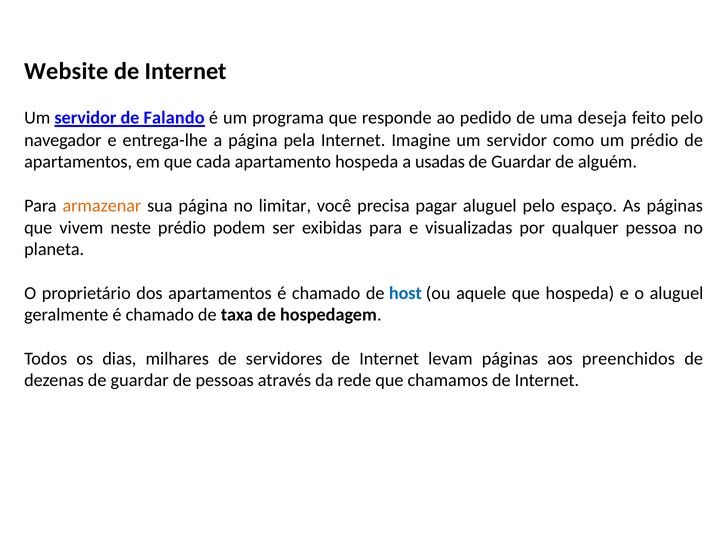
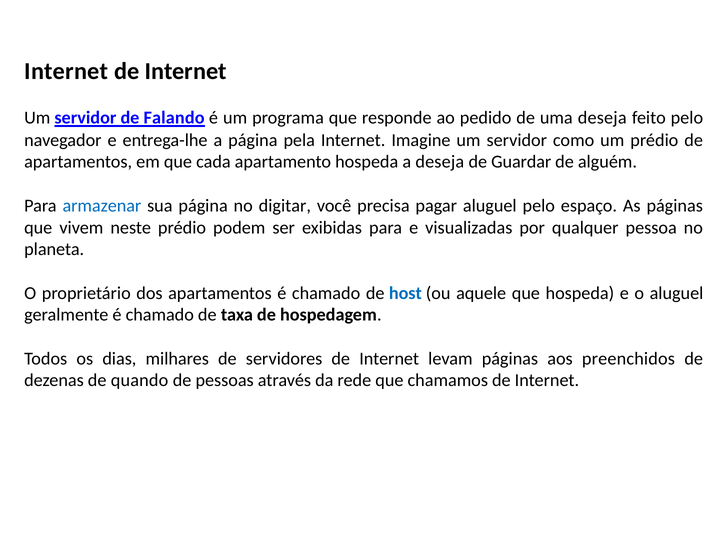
Website at (66, 71): Website -> Internet
a usadas: usadas -> deseja
armazenar colour: orange -> blue
limitar: limitar -> digitar
dezenas de guardar: guardar -> quando
